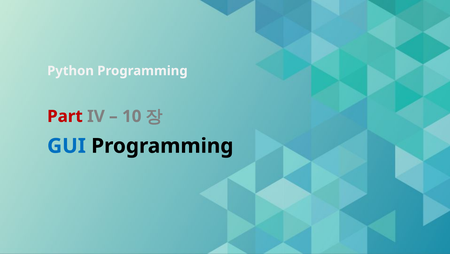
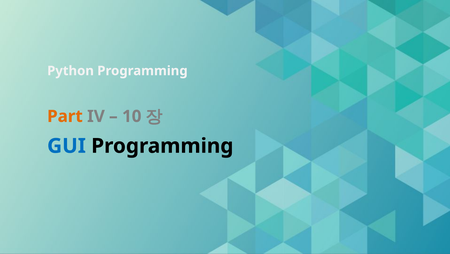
Part colour: red -> orange
